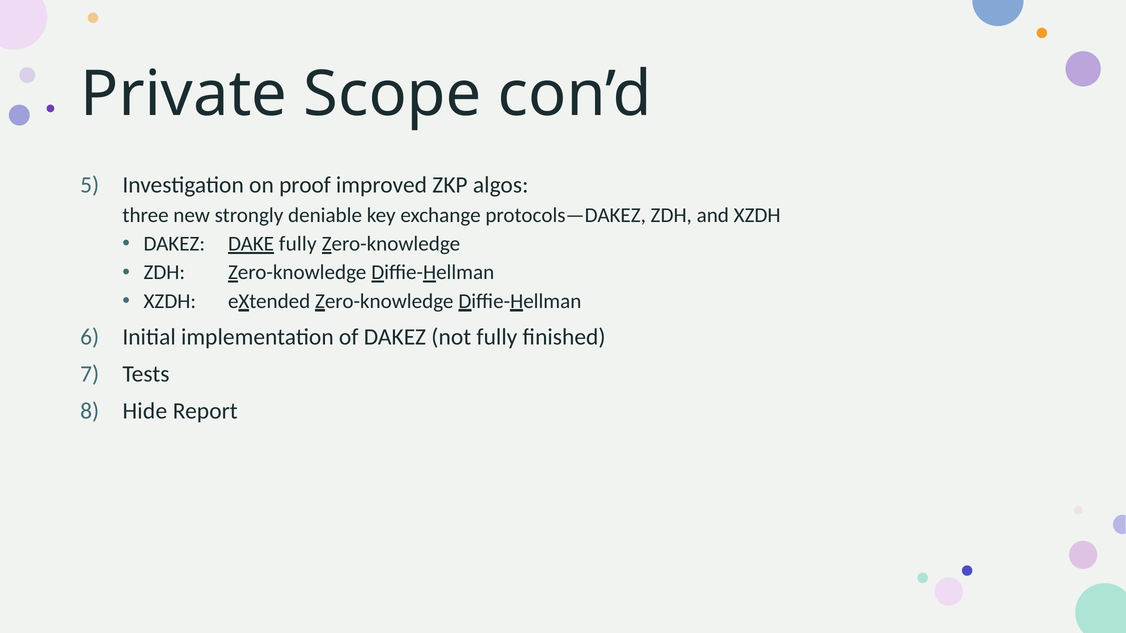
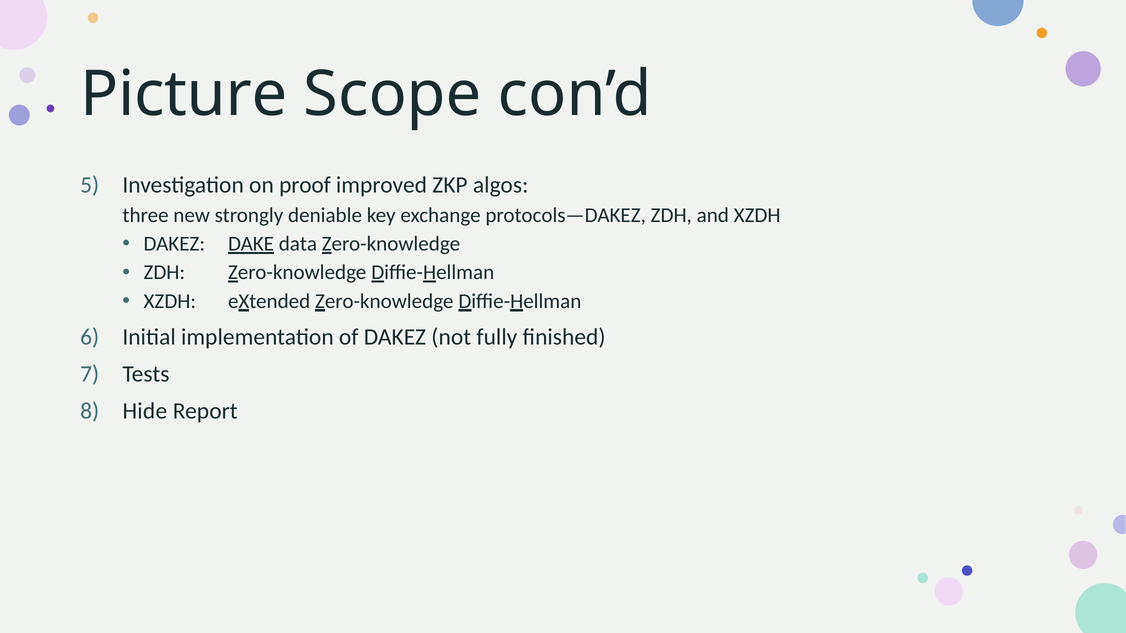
Private: Private -> Picture
DAKE fully: fully -> data
